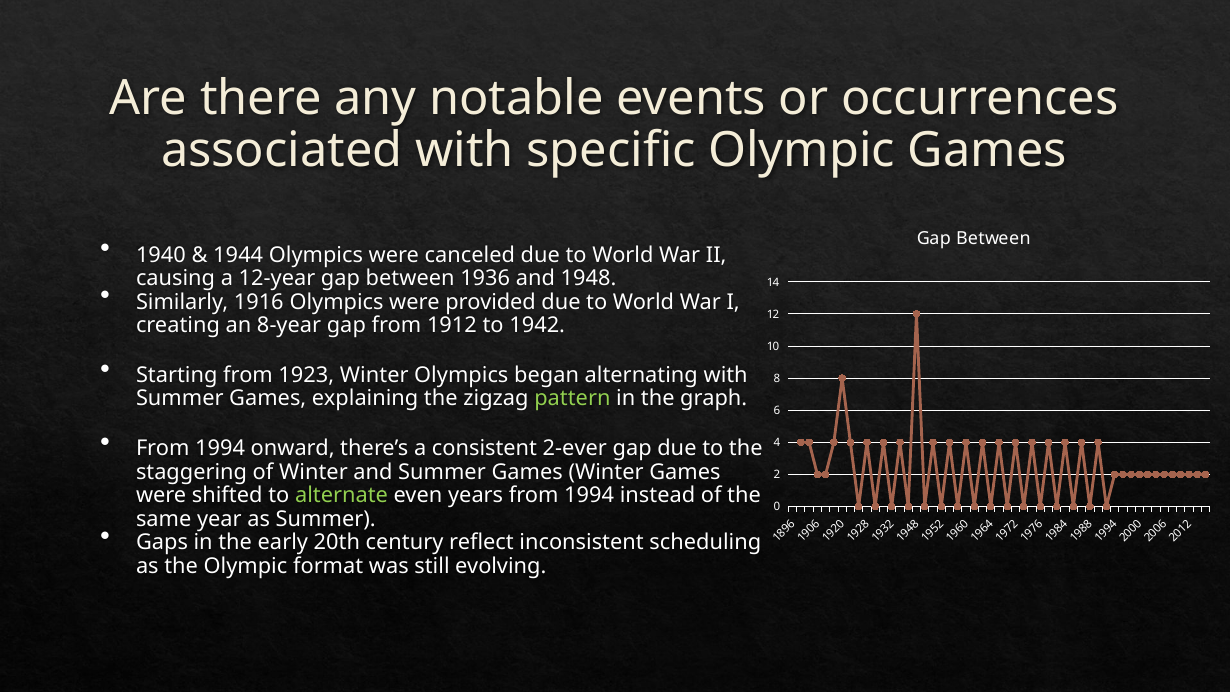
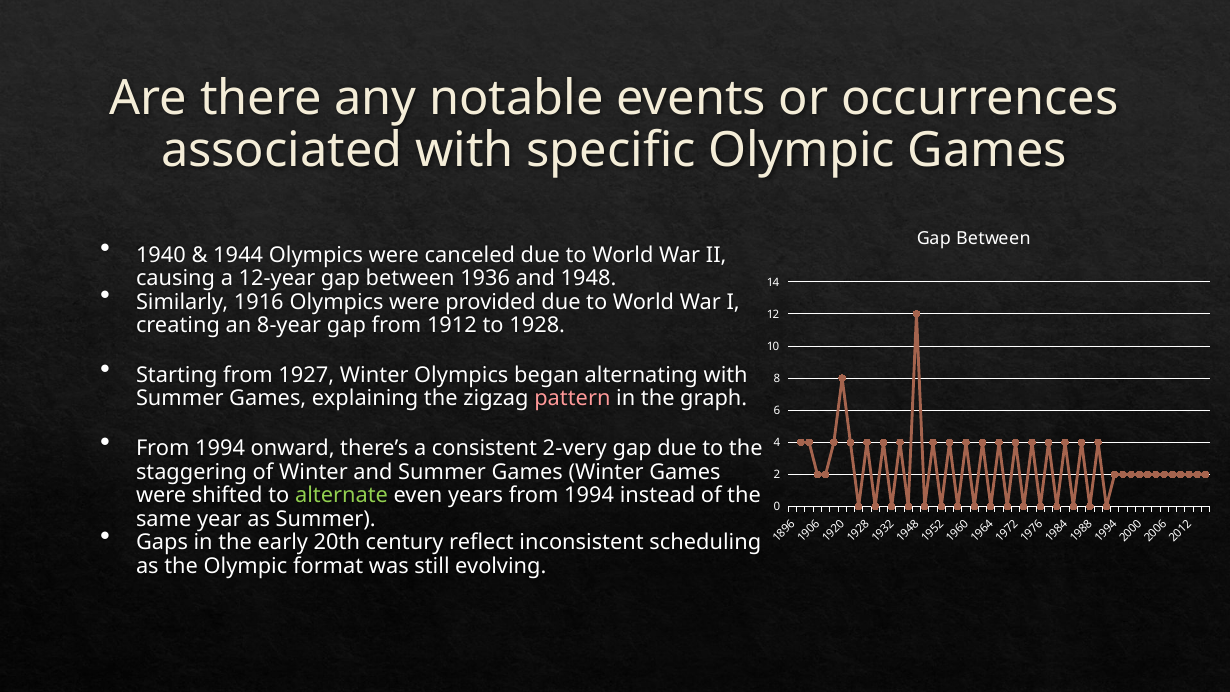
1942: 1942 -> 1928
1923: 1923 -> 1927
pattern colour: light green -> pink
2-ever: 2-ever -> 2-very
